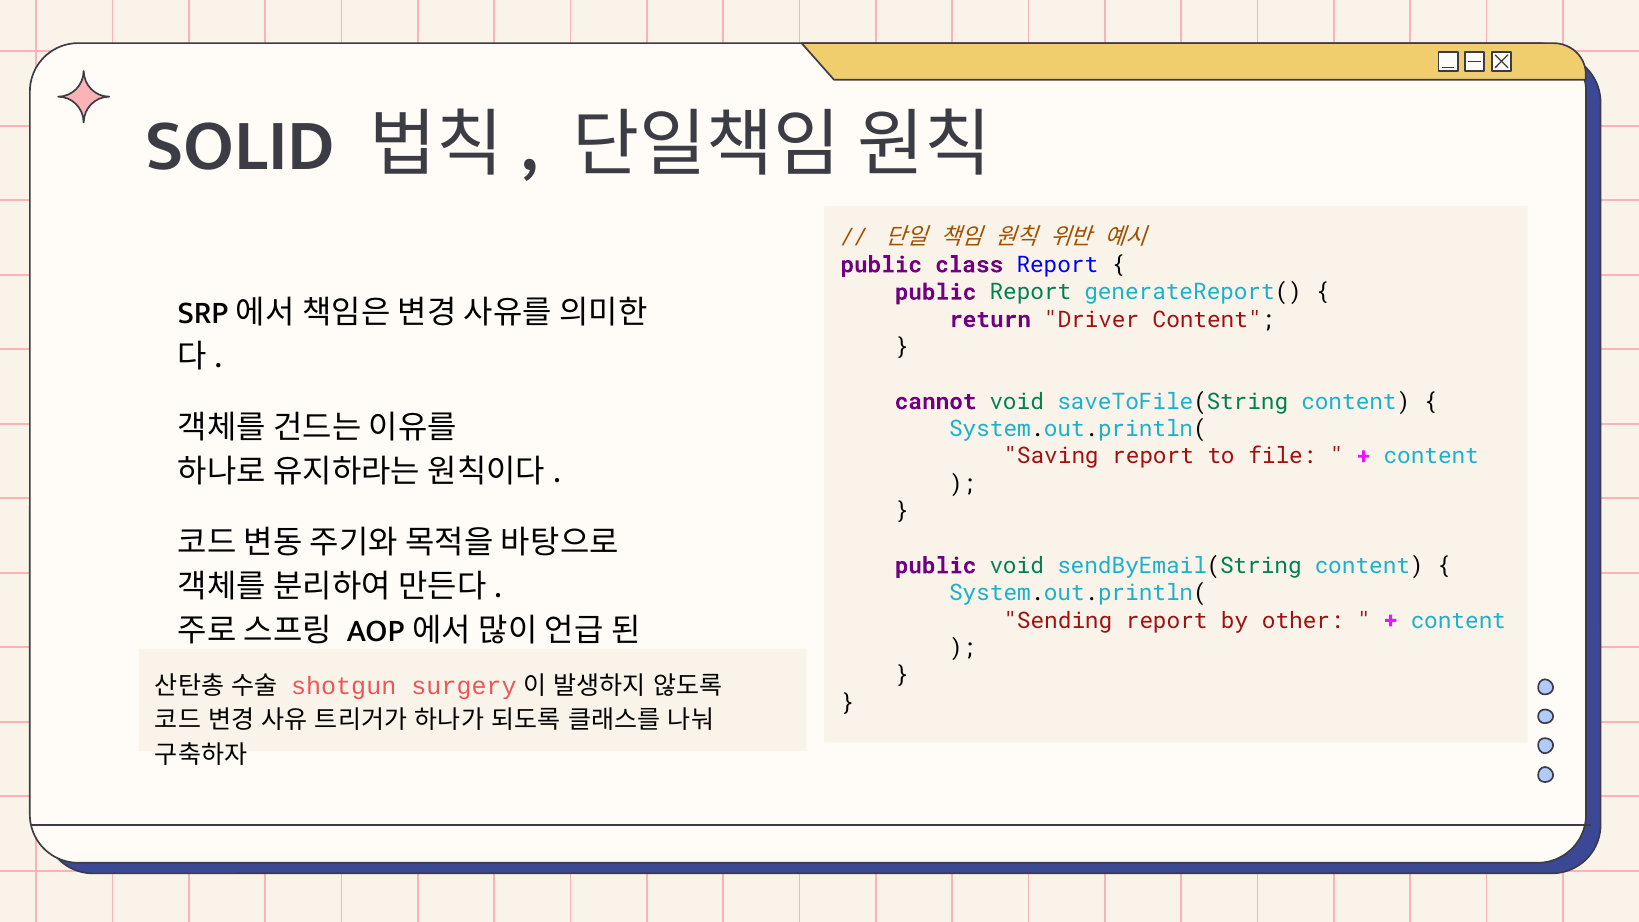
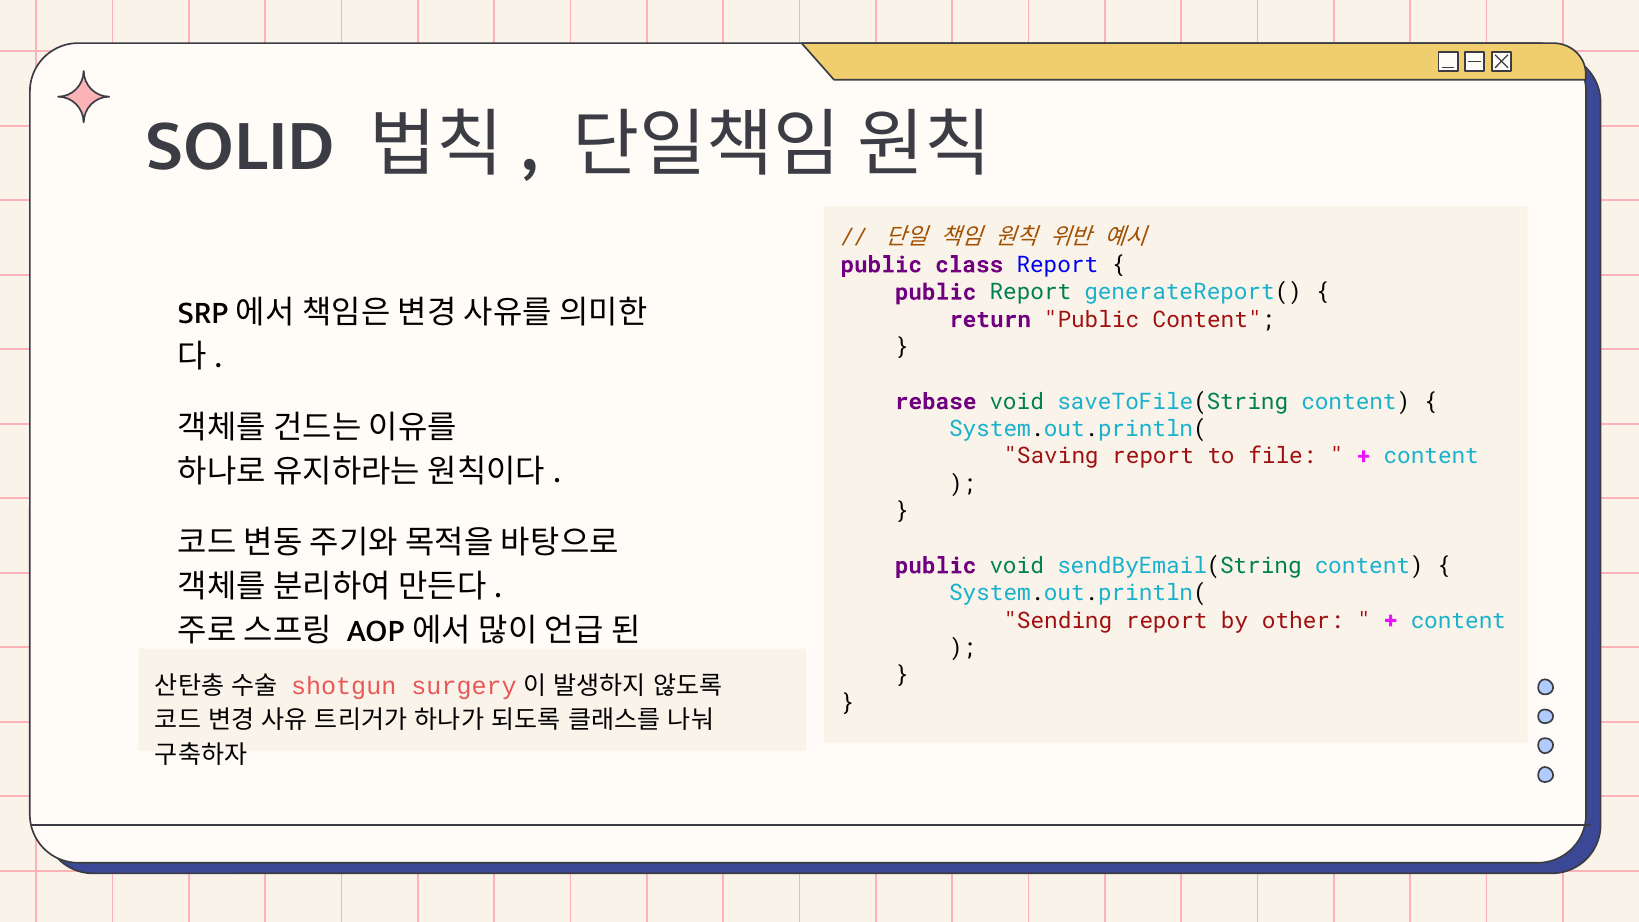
return Driver: Driver -> Public
cannot: cannot -> rebase
